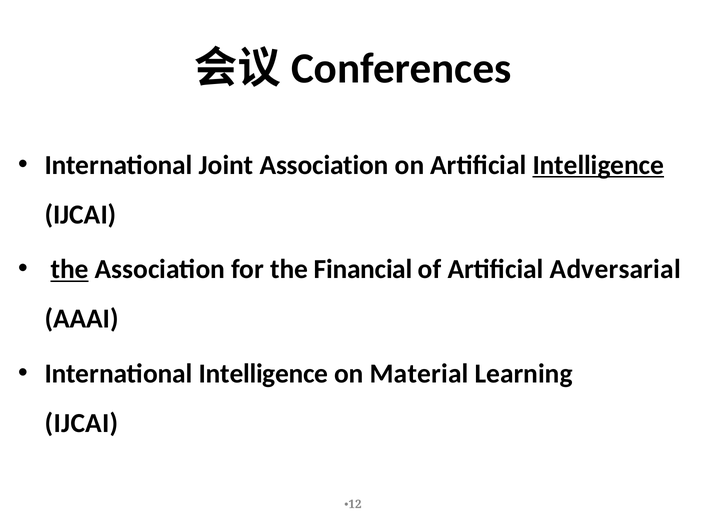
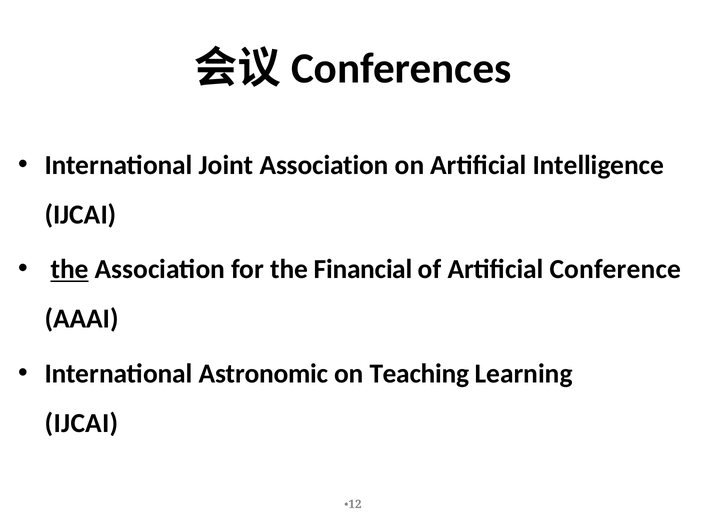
Intelligence at (598, 165) underline: present -> none
Adversarial: Adversarial -> Conference
International Intelligence: Intelligence -> Astronomic
Material: Material -> Teaching
